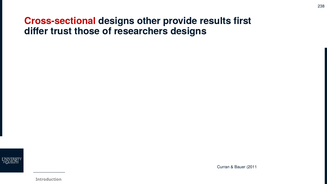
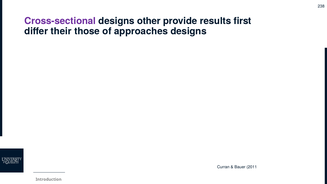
Cross-sectional colour: red -> purple
trust: trust -> their
researchers: researchers -> approaches
